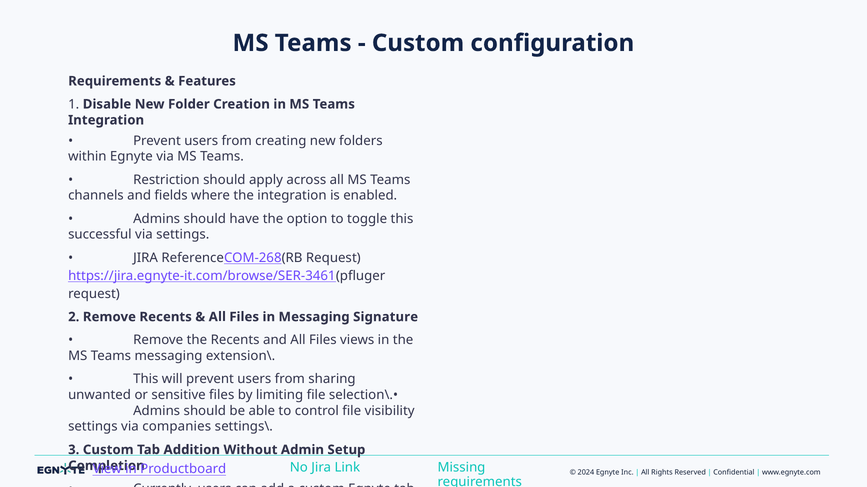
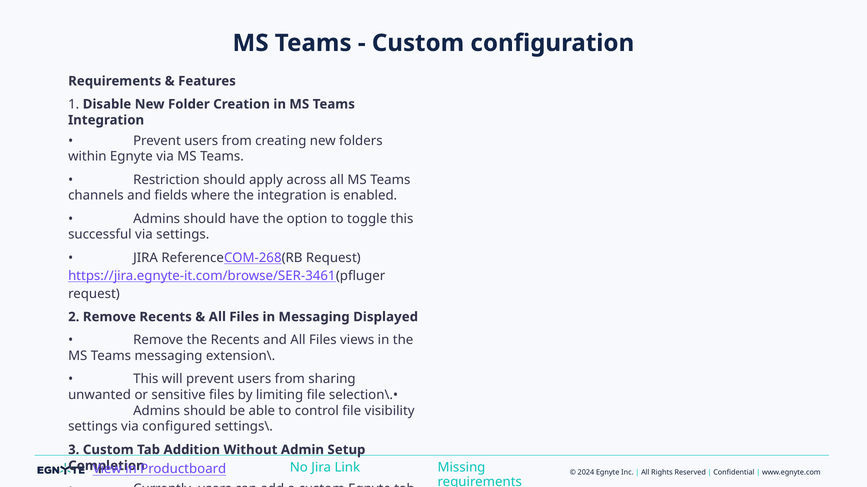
Signature: Signature -> Displayed
companies: companies -> configured
